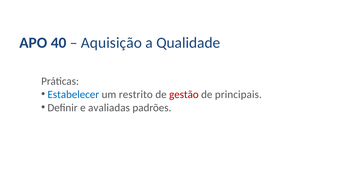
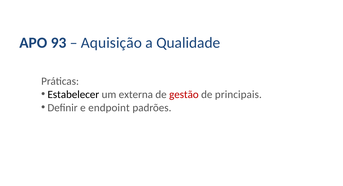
40: 40 -> 93
Estabelecer colour: blue -> black
restrito: restrito -> externa
avaliadas: avaliadas -> endpoint
